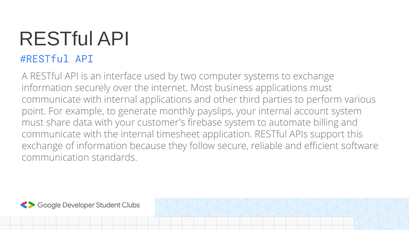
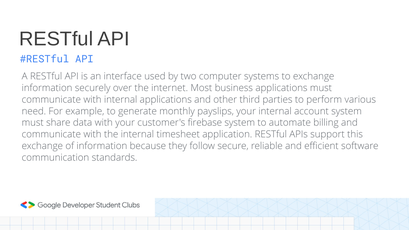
point: point -> need
